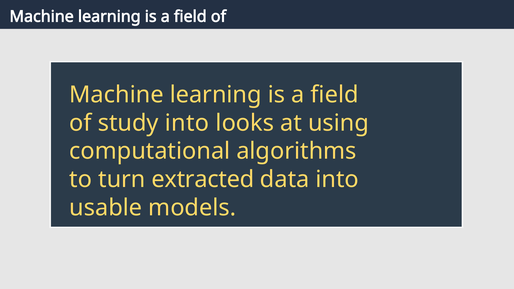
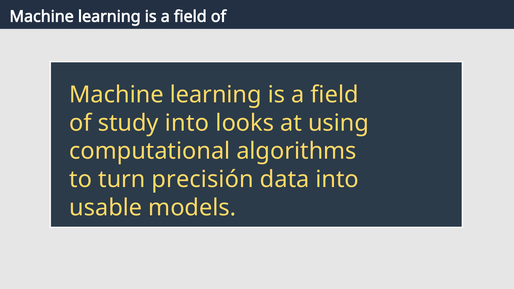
extracted: extracted -> precisión
